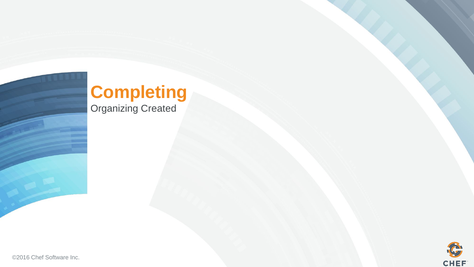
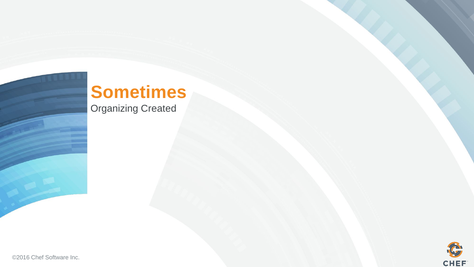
Completing: Completing -> Sometimes
